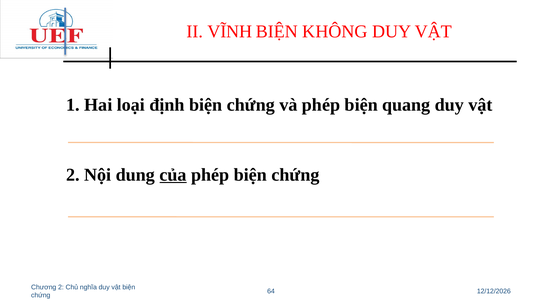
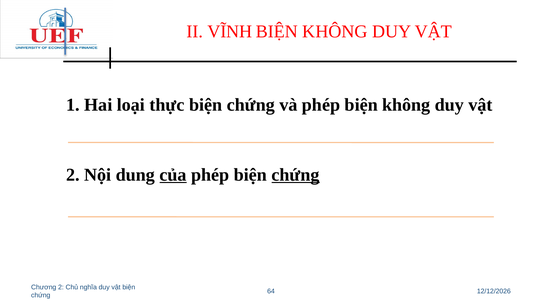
định: định -> thực
phép biện quang: quang -> không
chứng at (296, 175) underline: none -> present
